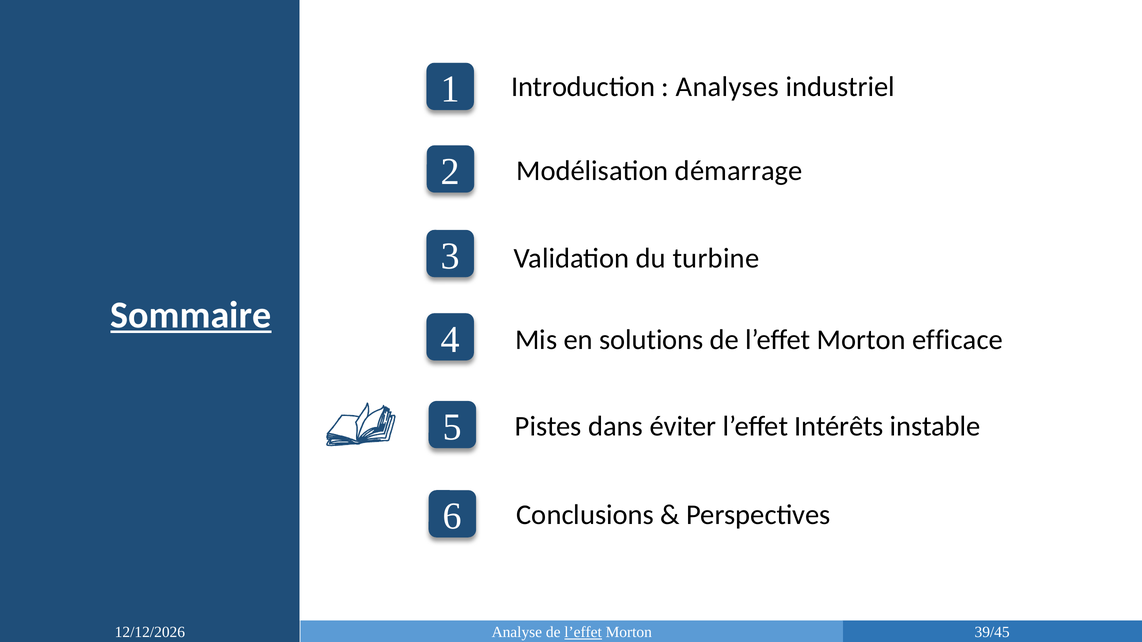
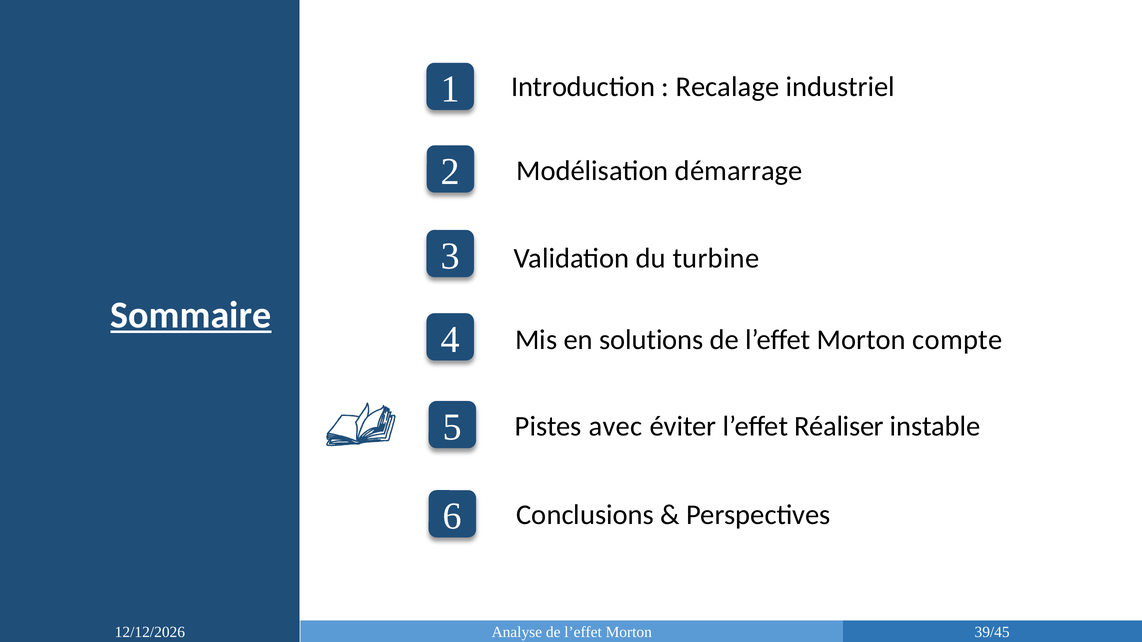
Analyses: Analyses -> Recalage
efficace: efficace -> compte
dans: dans -> avec
Intérêts: Intérêts -> Réaliser
l’effet at (583, 633) underline: present -> none
